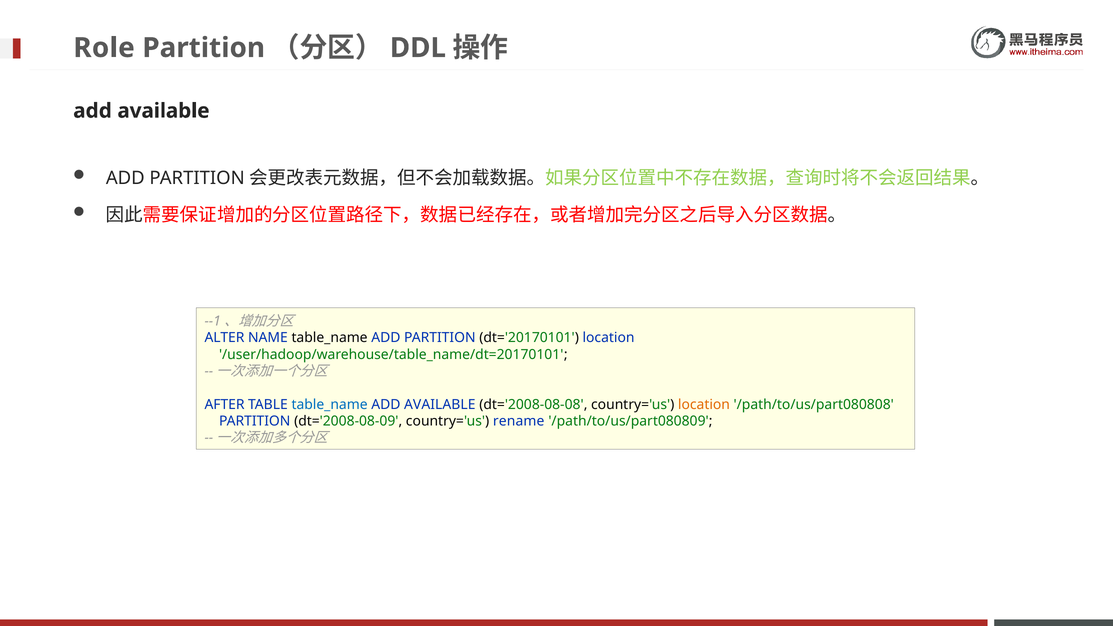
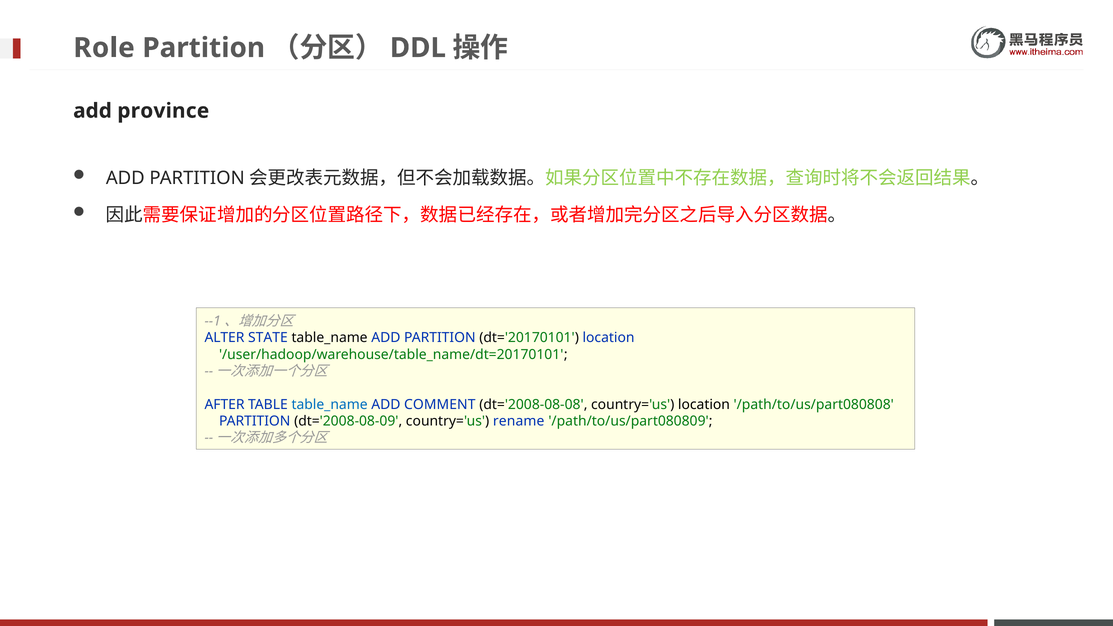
available at (163, 111): available -> province
NAME: NAME -> STATE
AVAILABLE at (440, 405): AVAILABLE -> COMMENT
location at (704, 405) colour: orange -> black
